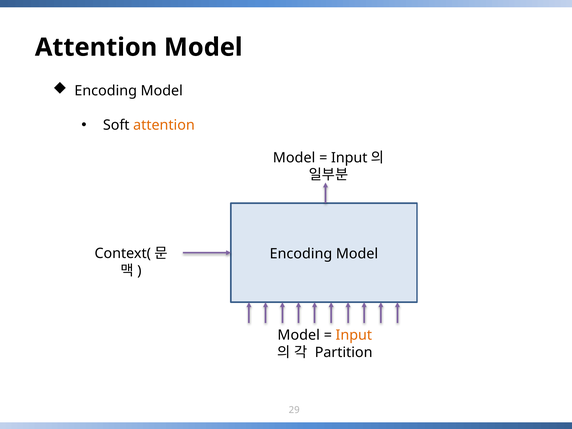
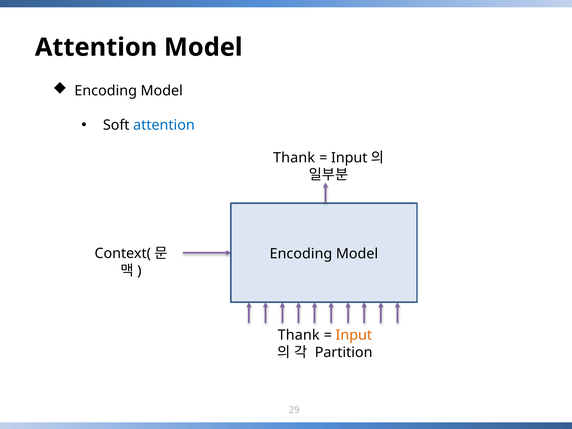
attention at (164, 125) colour: orange -> blue
Model at (294, 158): Model -> Thank
Model at (299, 335): Model -> Thank
